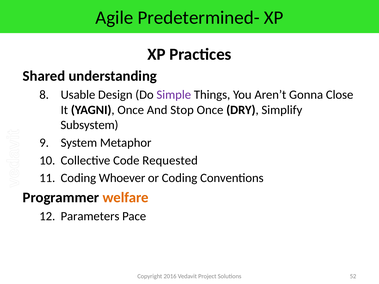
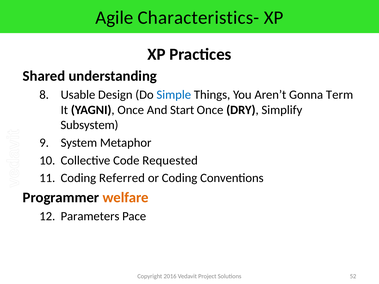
Predetermined-: Predetermined- -> Characteristics-
Simple colour: purple -> blue
Close: Close -> Term
Stop: Stop -> Start
Whoever: Whoever -> Referred
